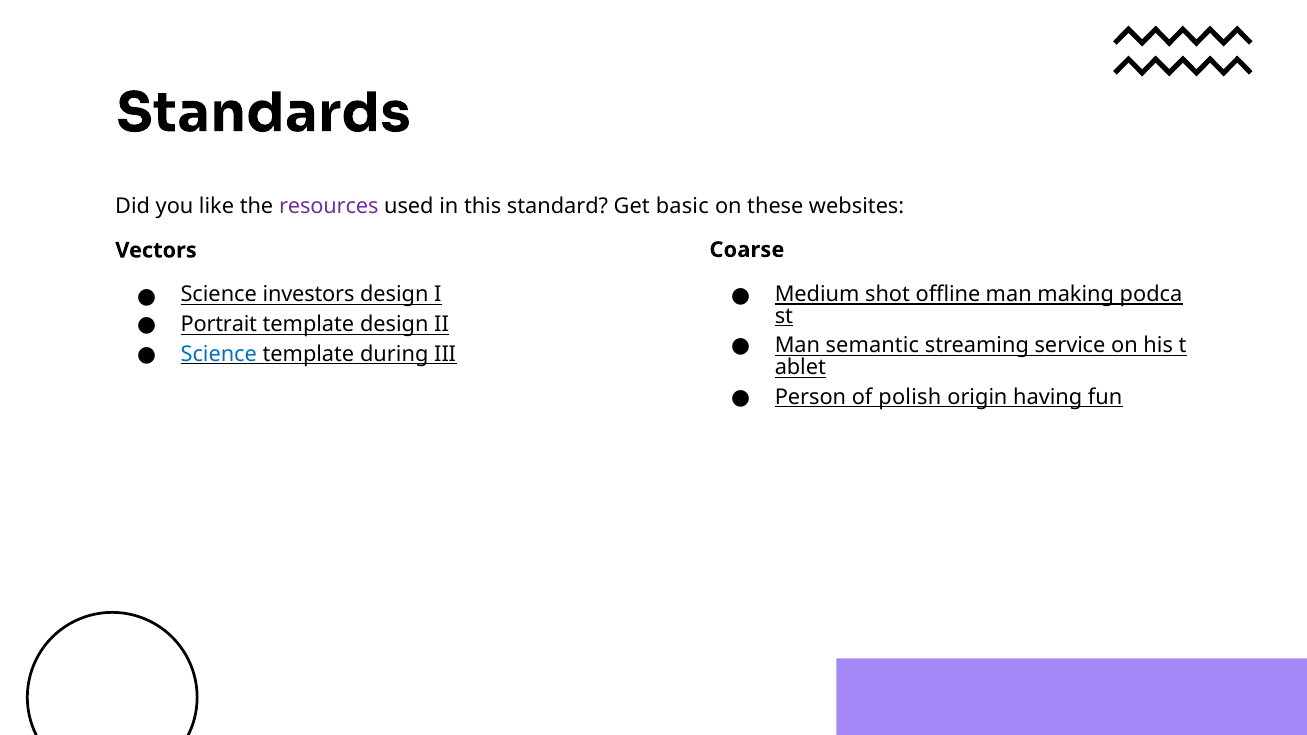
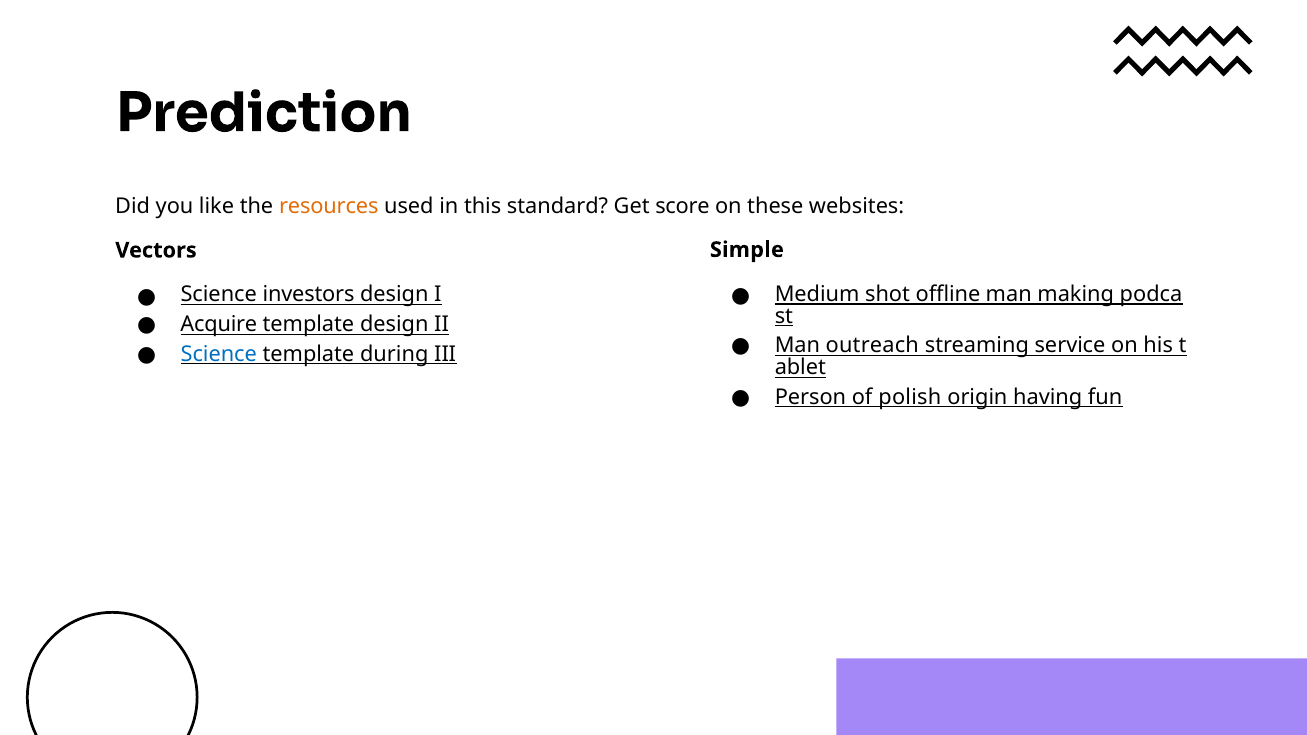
Standards: Standards -> Prediction
resources colour: purple -> orange
basic: basic -> score
Coarse: Coarse -> Simple
Portrait: Portrait -> Acquire
semantic: semantic -> outreach
